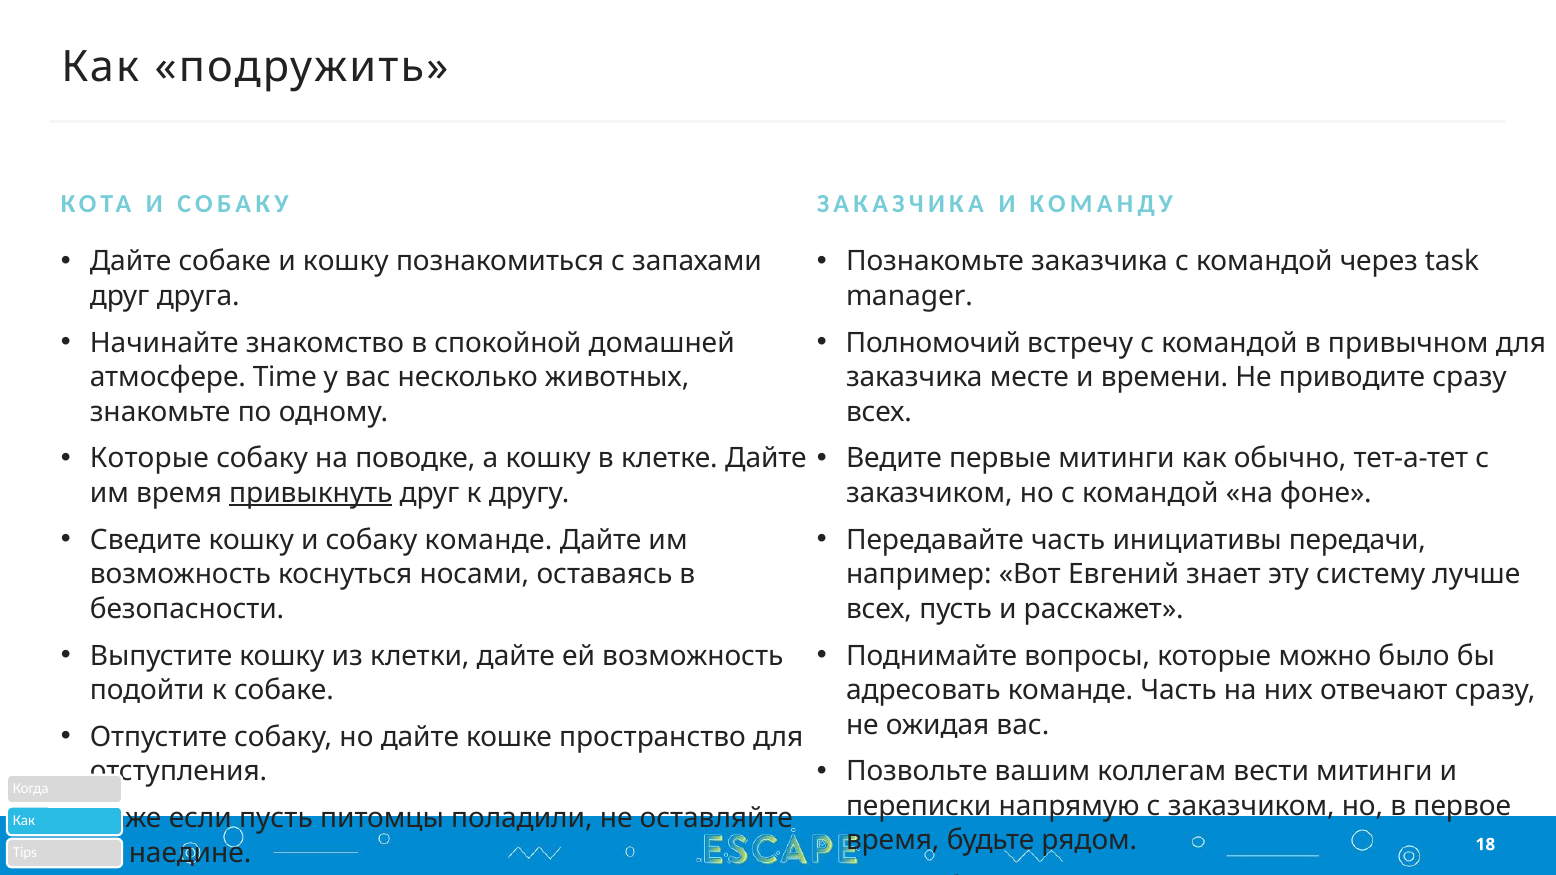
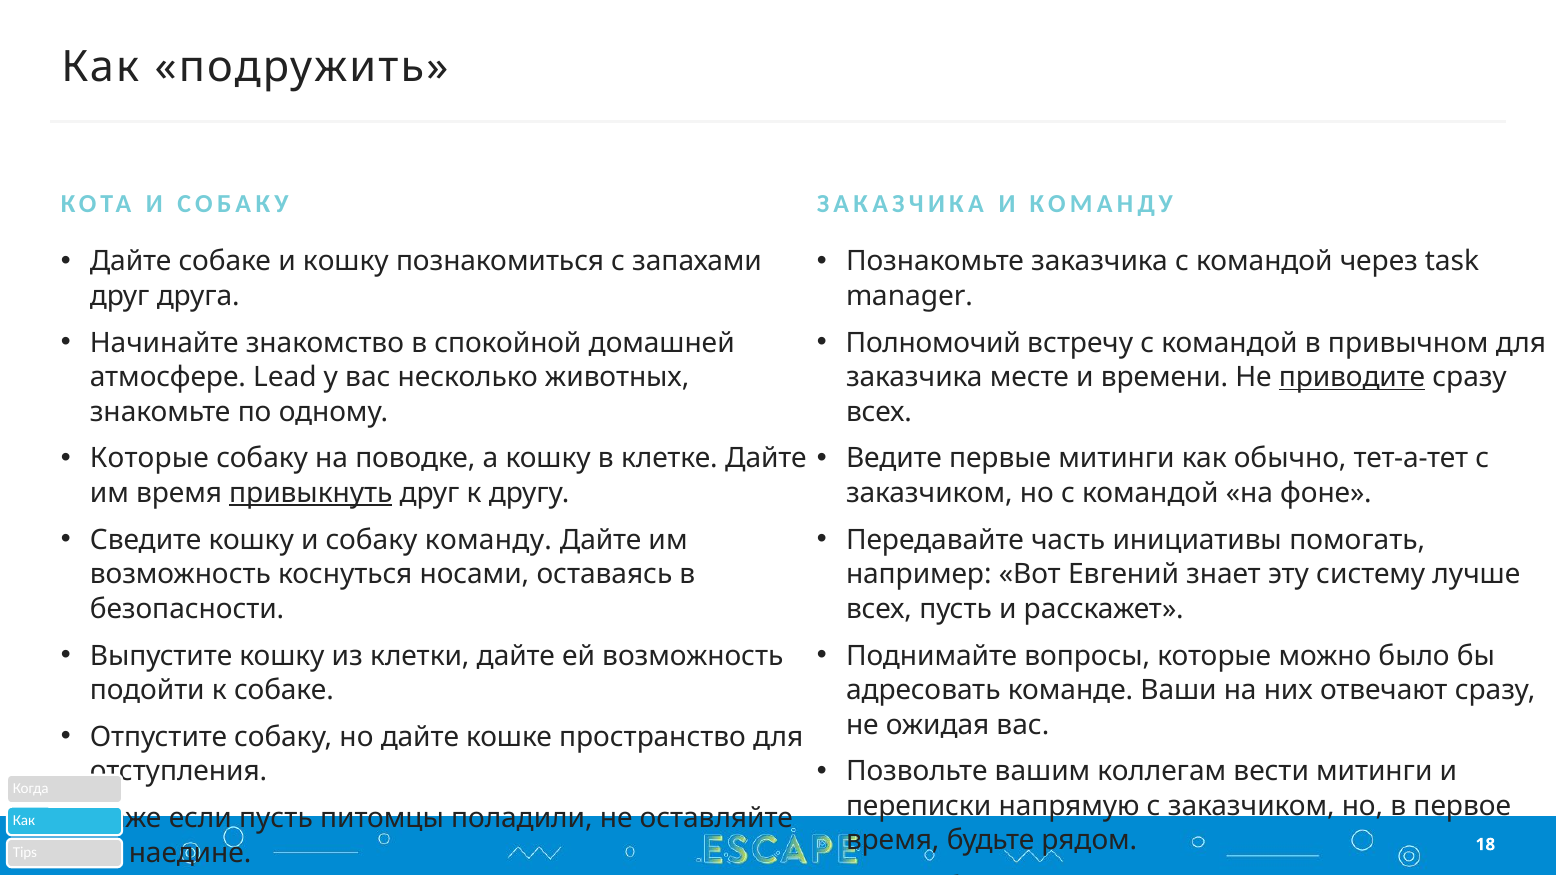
Time: Time -> Lead
приводите underline: none -> present
собаку команде: команде -> команду
передачи: передачи -> помогать
команде Часть: Часть -> Ваши
